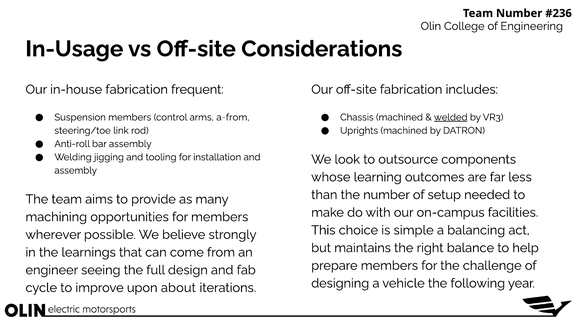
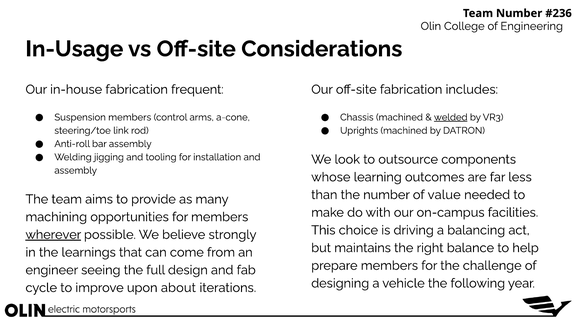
a-from: a-from -> a-cone
setup: setup -> value
simple: simple -> driving
wherever underline: none -> present
